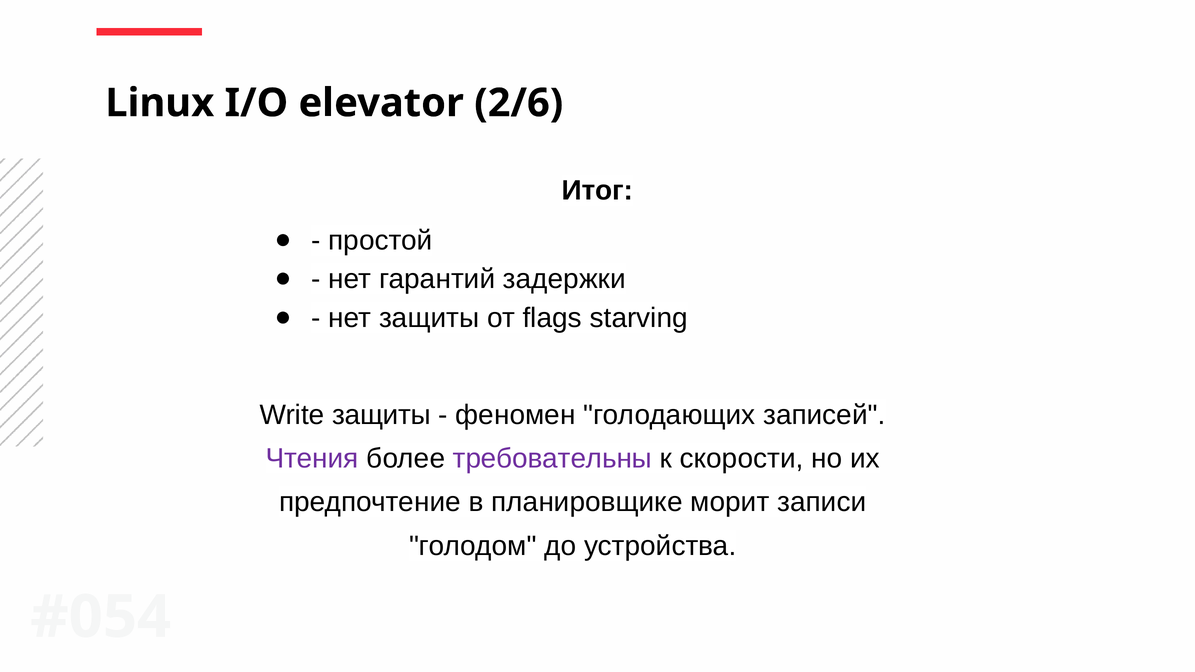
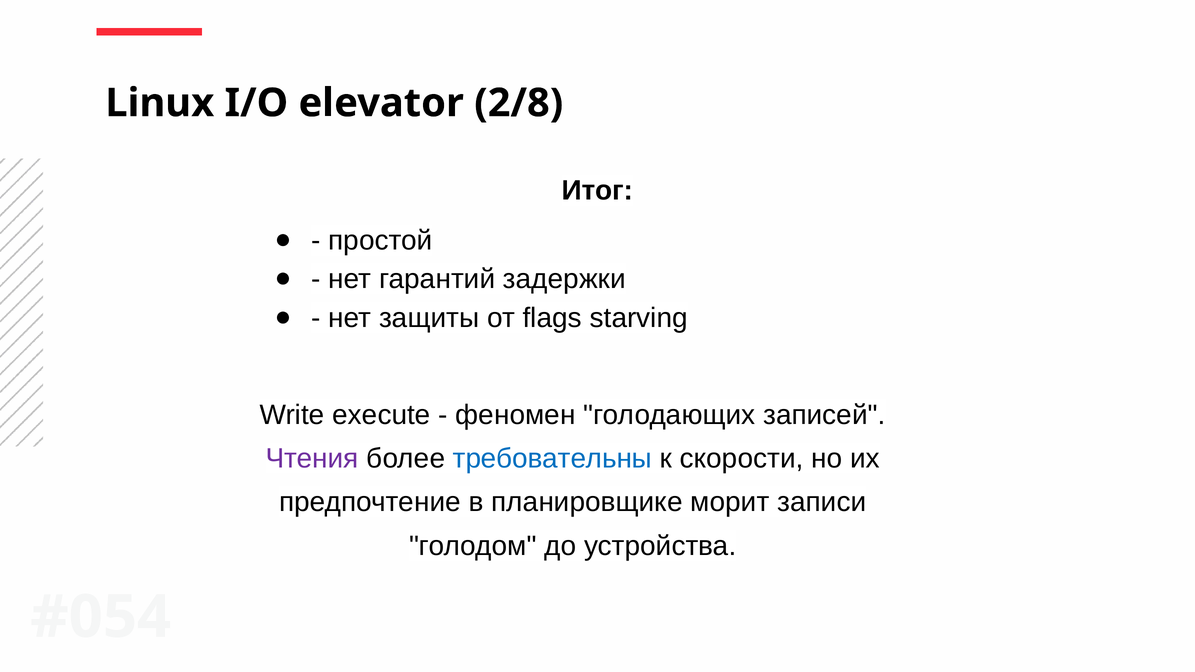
2/6: 2/6 -> 2/8
Write защиты: защиты -> execute
требовательны colour: purple -> blue
